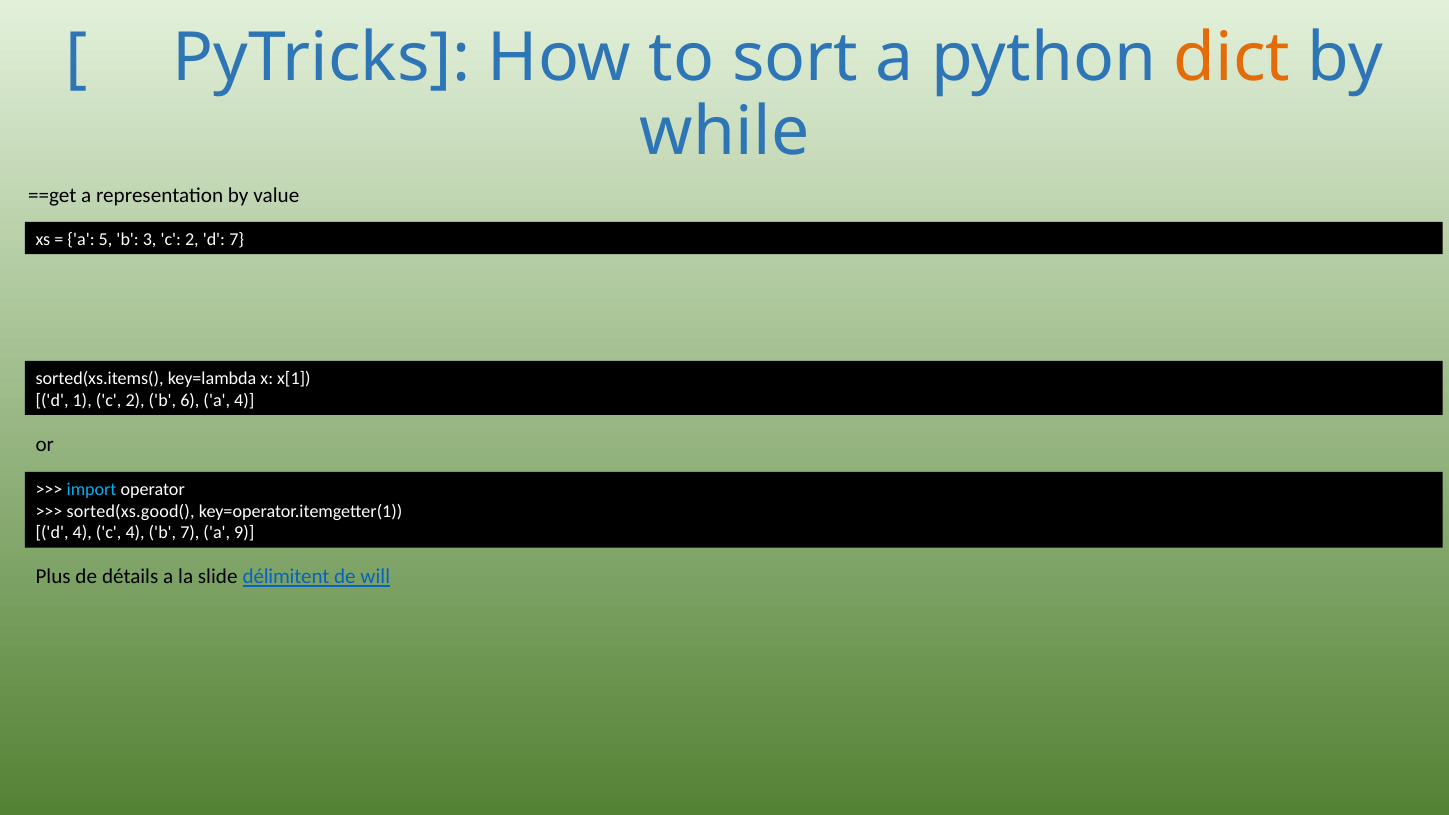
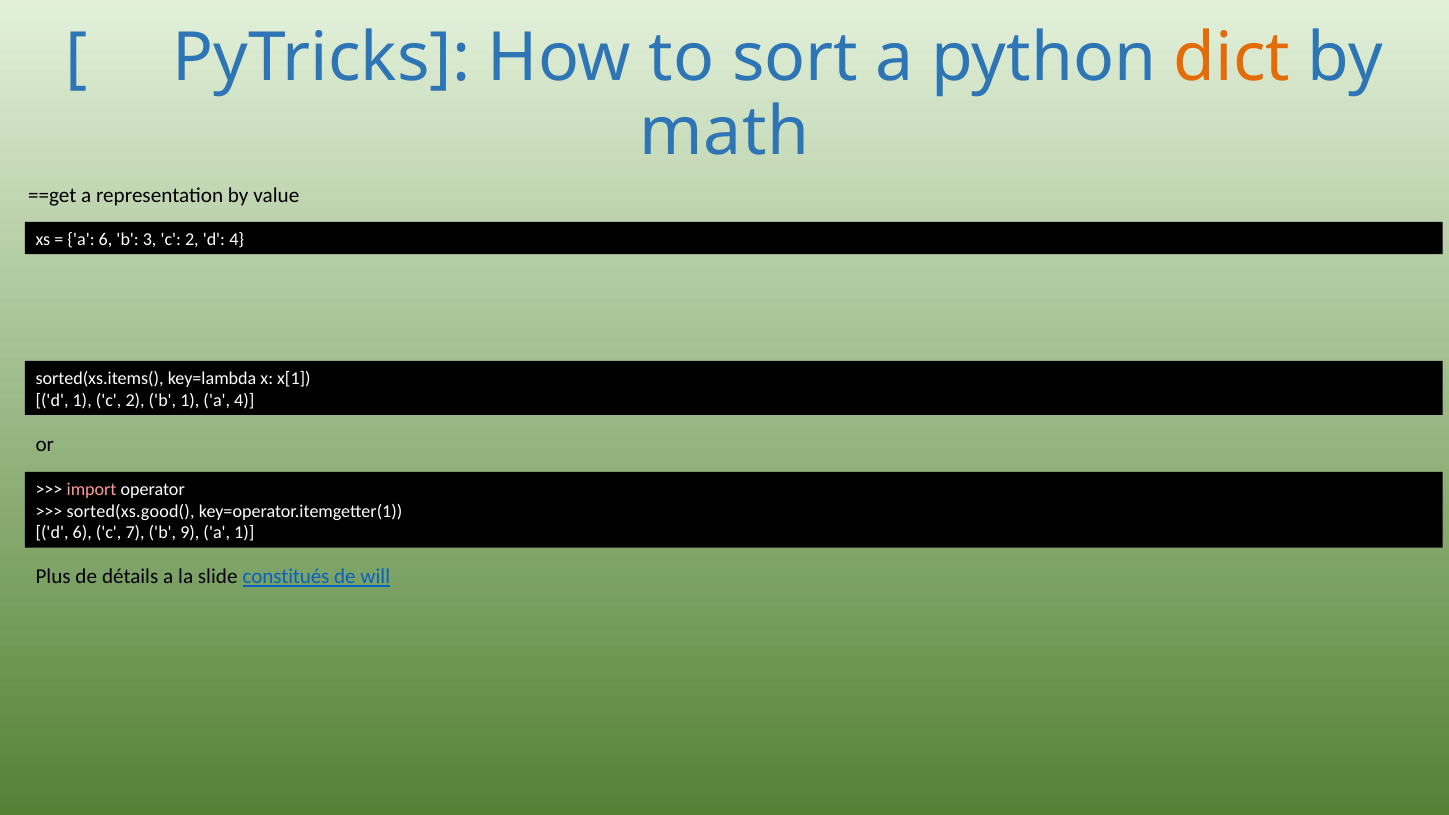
while: while -> math
a 5: 5 -> 6
d 7: 7 -> 4
b 6: 6 -> 1
import colour: light blue -> pink
d 4: 4 -> 6
c 4: 4 -> 7
b 7: 7 -> 9
a 9: 9 -> 1
délimitent: délimitent -> constitués
